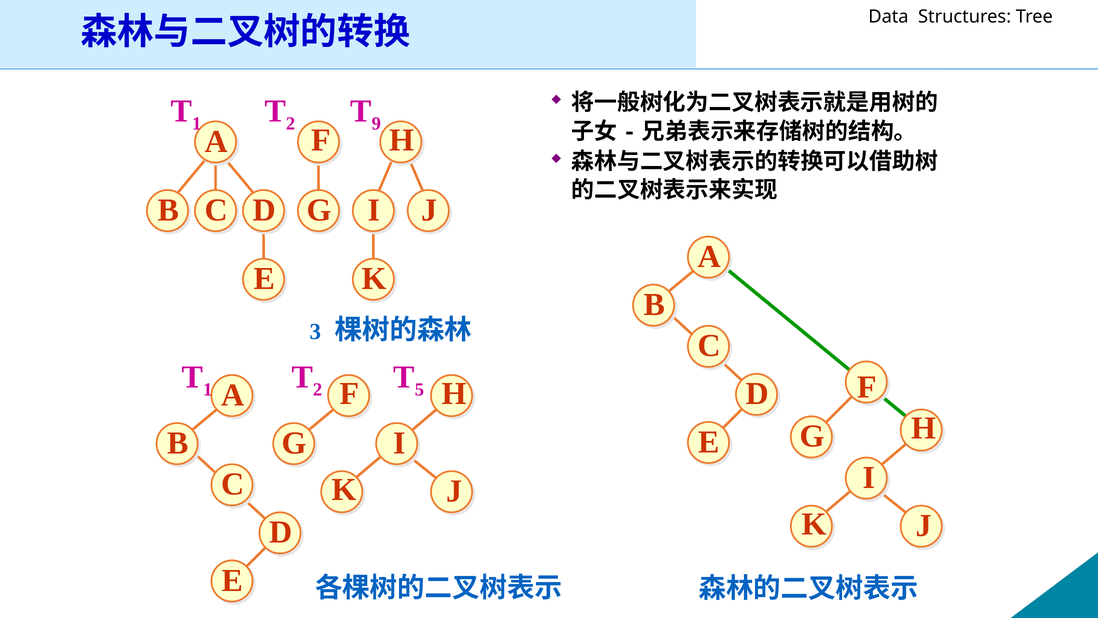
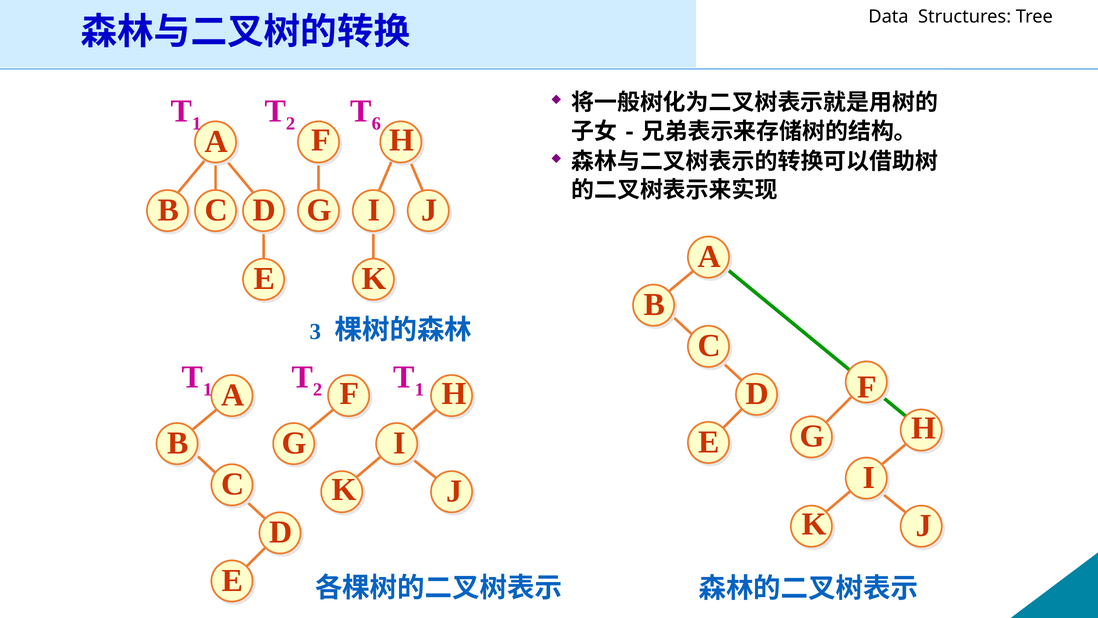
9: 9 -> 6
5 at (419, 390): 5 -> 1
